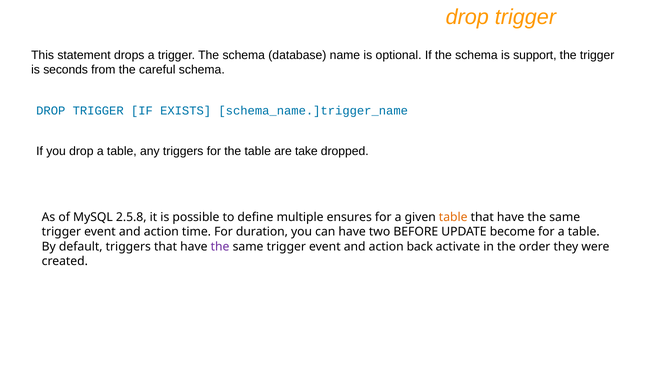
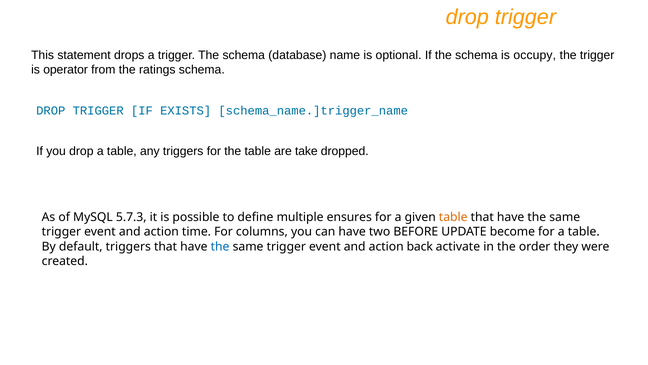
support: support -> occupy
seconds: seconds -> operator
careful: careful -> ratings
2.5.8: 2.5.8 -> 5.7.3
duration: duration -> columns
the at (220, 246) colour: purple -> blue
